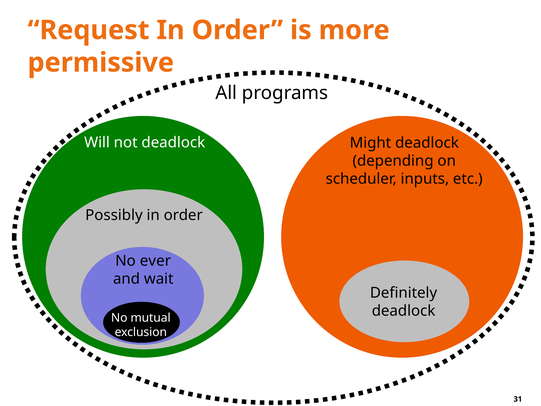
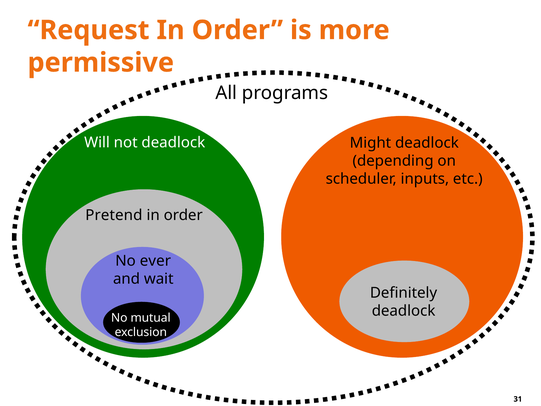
Possibly: Possibly -> Pretend
